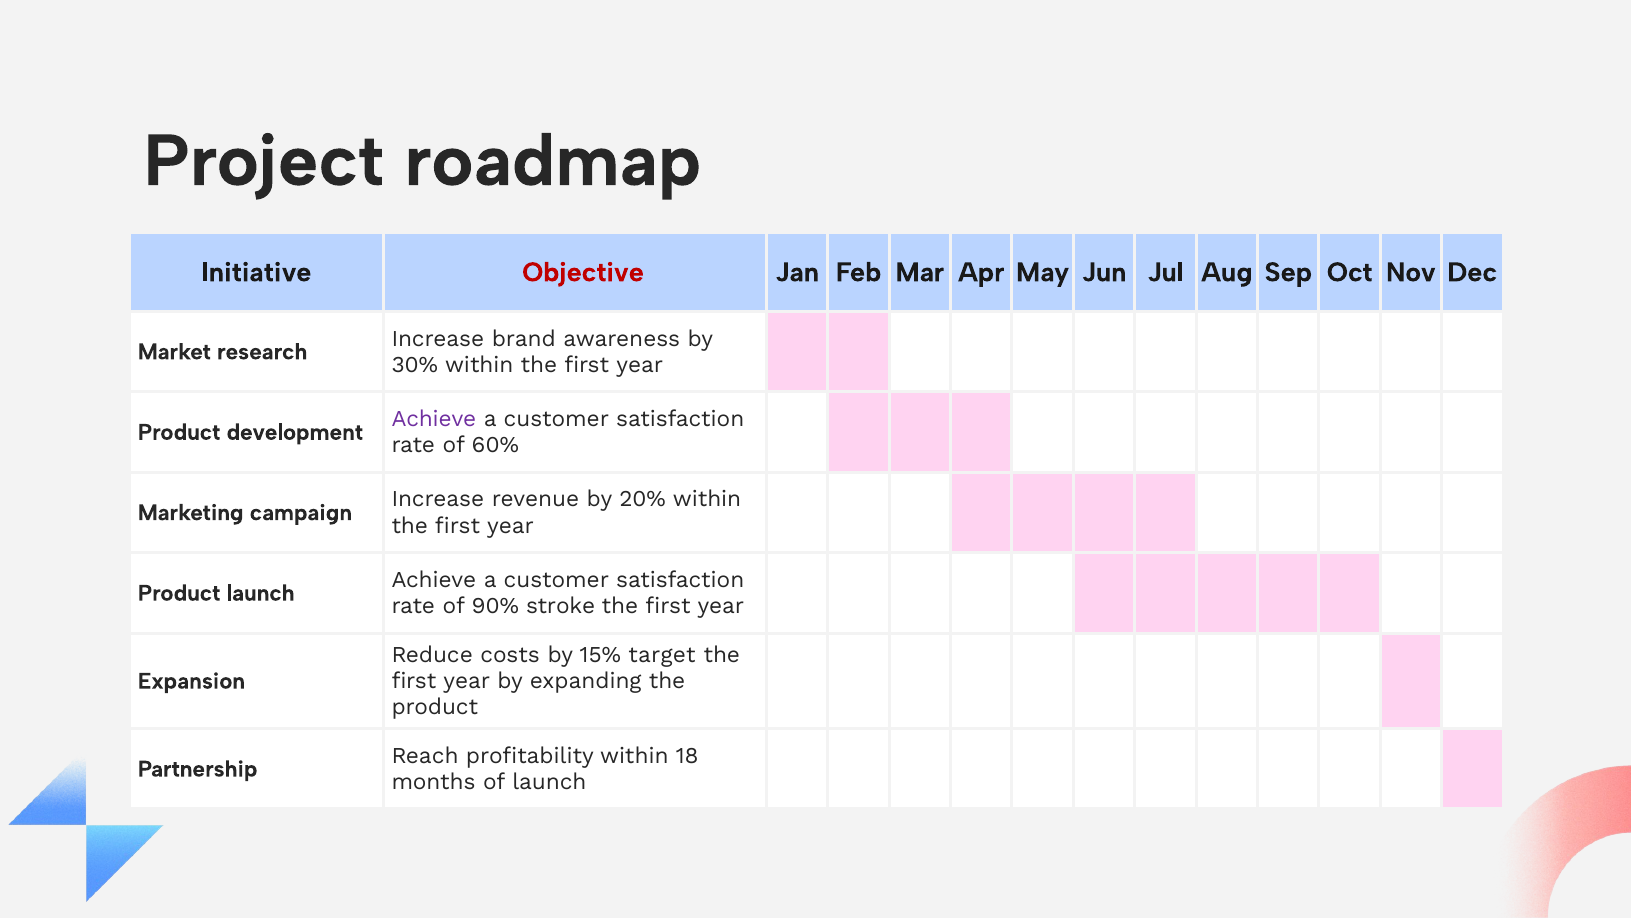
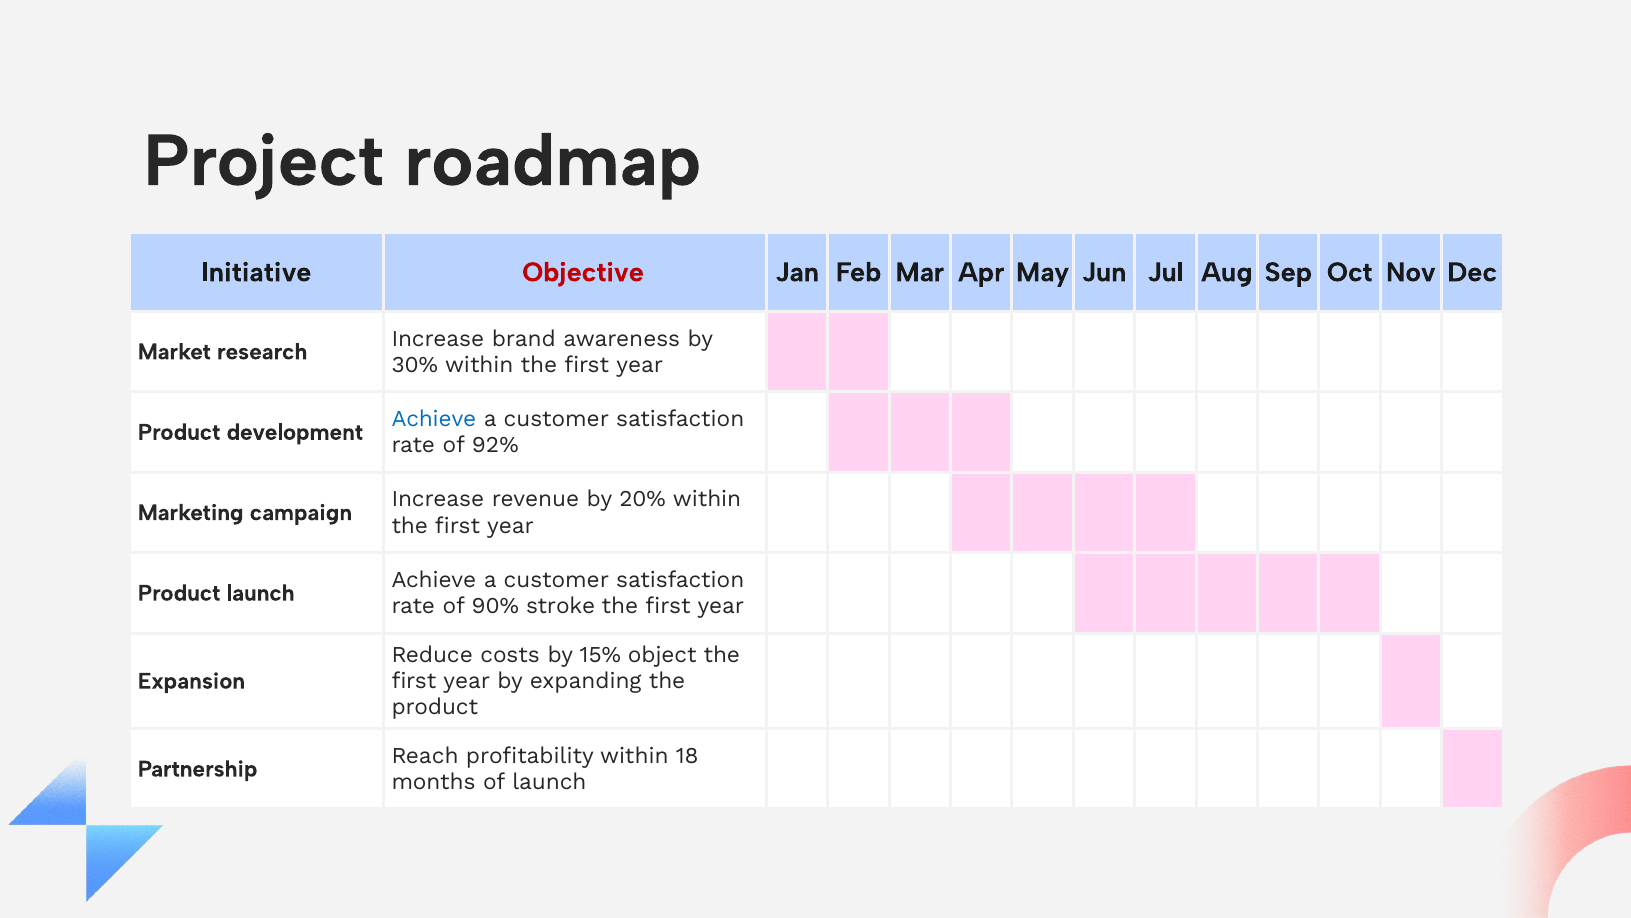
Achieve at (434, 419) colour: purple -> blue
60%: 60% -> 92%
target: target -> object
